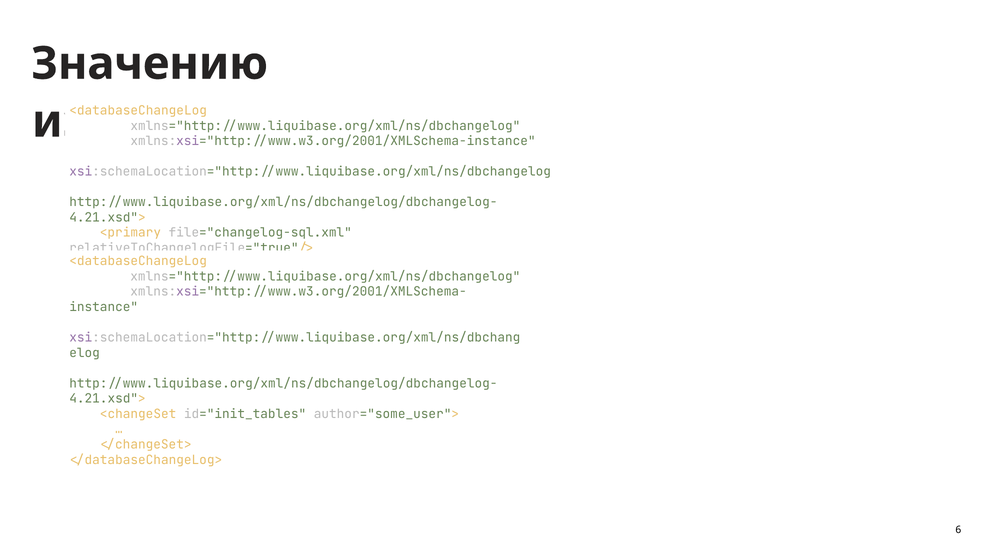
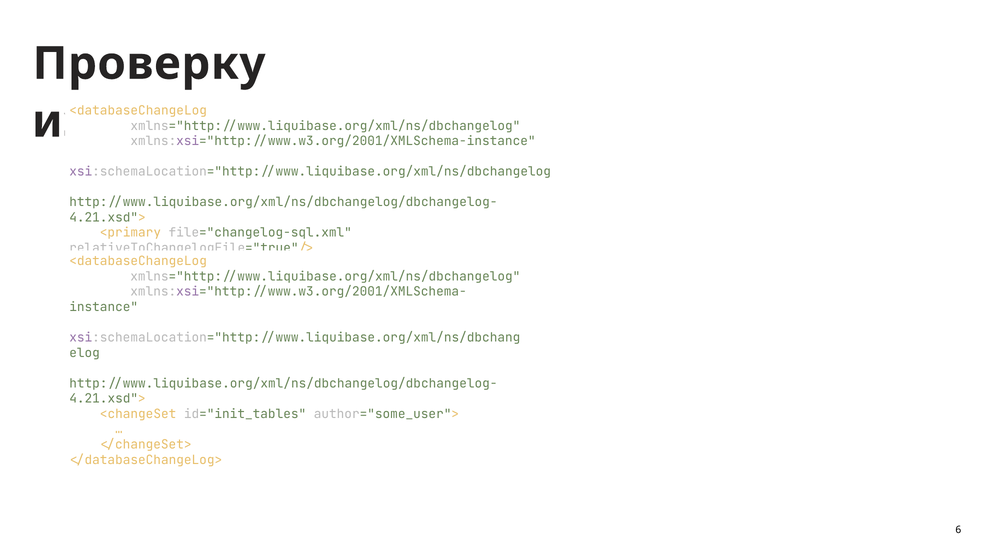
Значению: Значению -> Проверку
